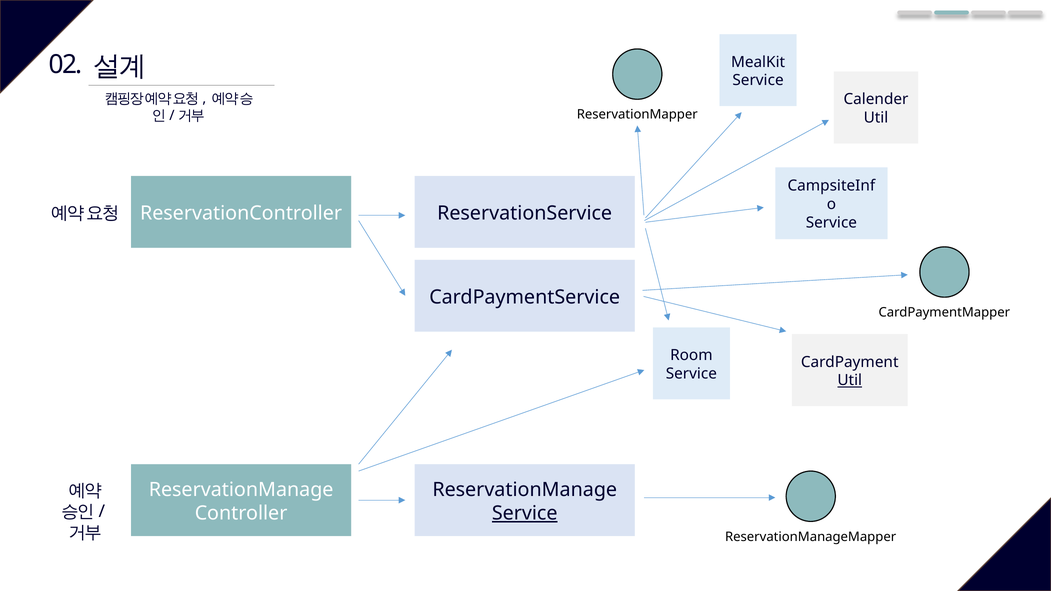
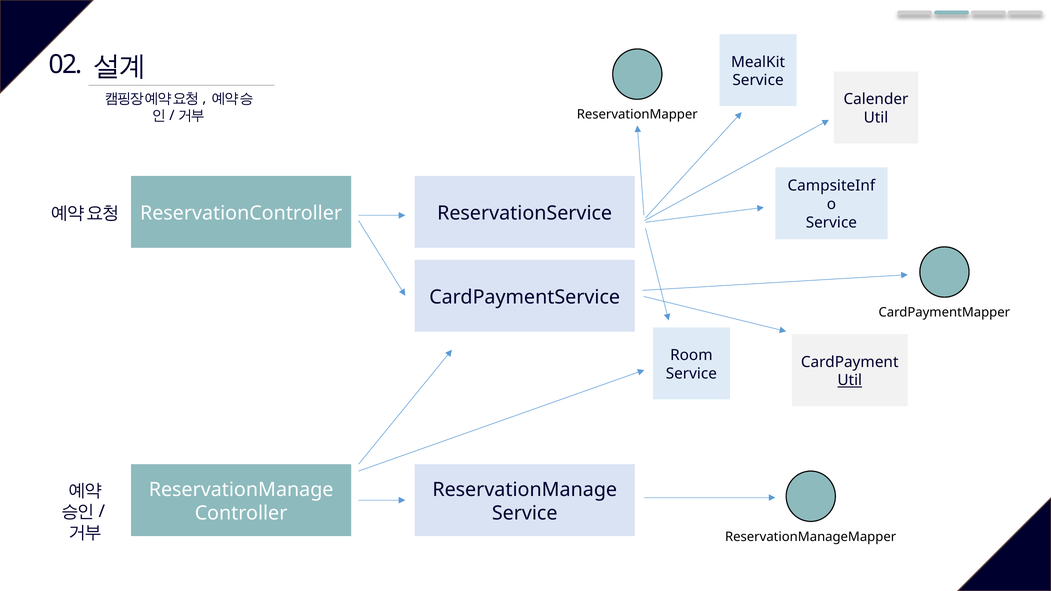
Service at (525, 513) underline: present -> none
